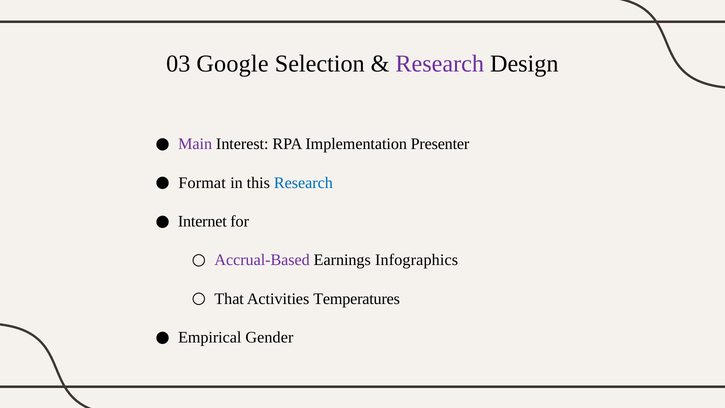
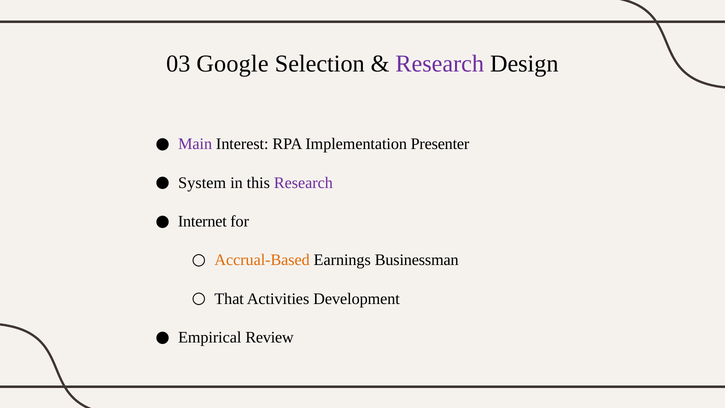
Format: Format -> System
Research at (303, 183) colour: blue -> purple
Accrual-Based colour: purple -> orange
Infographics: Infographics -> Businessman
Temperatures: Temperatures -> Development
Gender: Gender -> Review
